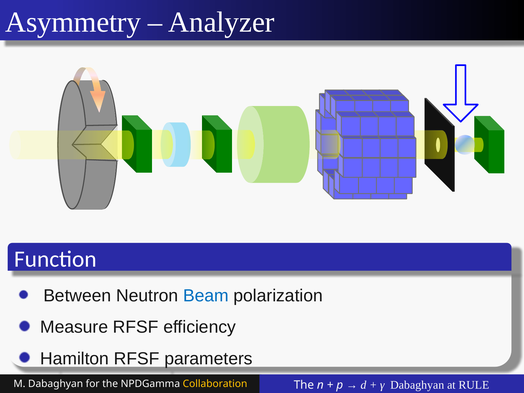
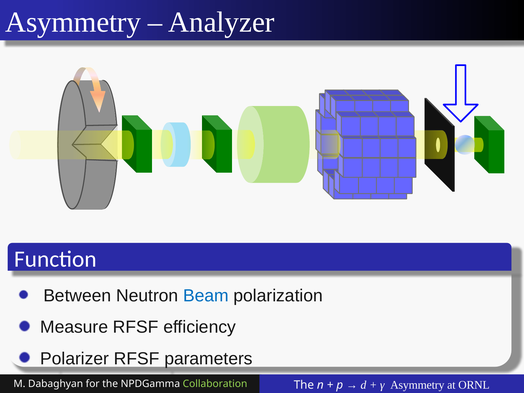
Hamilton: Hamilton -> Polarizer
Collaboration colour: yellow -> light green
γ Dabaghyan: Dabaghyan -> Asymmetry
RULE: RULE -> ORNL
